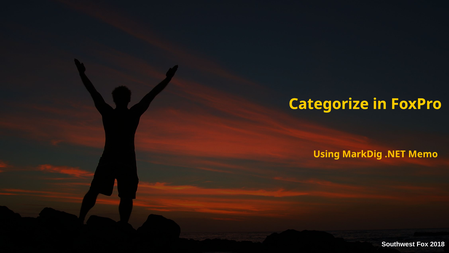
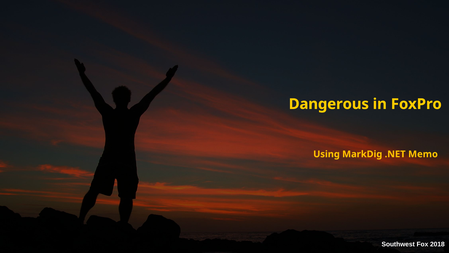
Categorize: Categorize -> Dangerous
